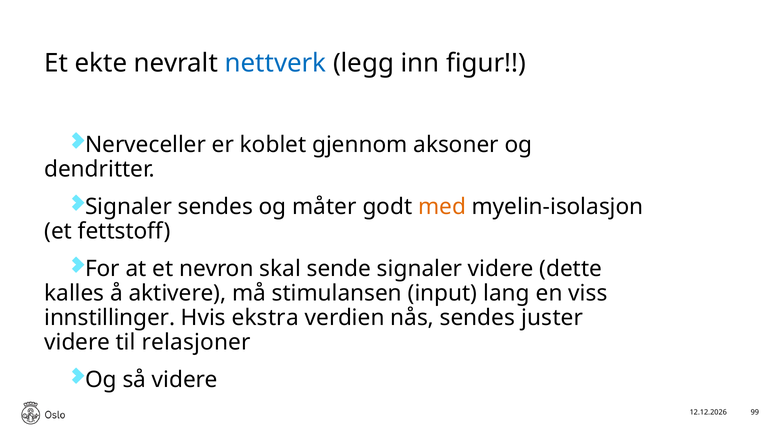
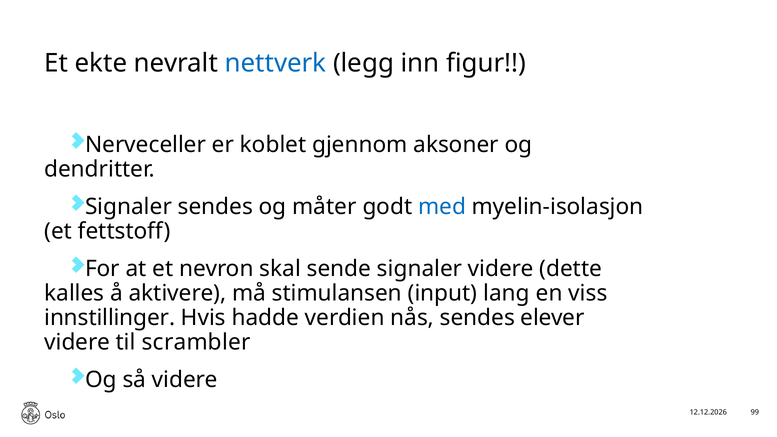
med colour: orange -> blue
ekstra: ekstra -> hadde
juster: juster -> elever
relasjoner: relasjoner -> scrambler
